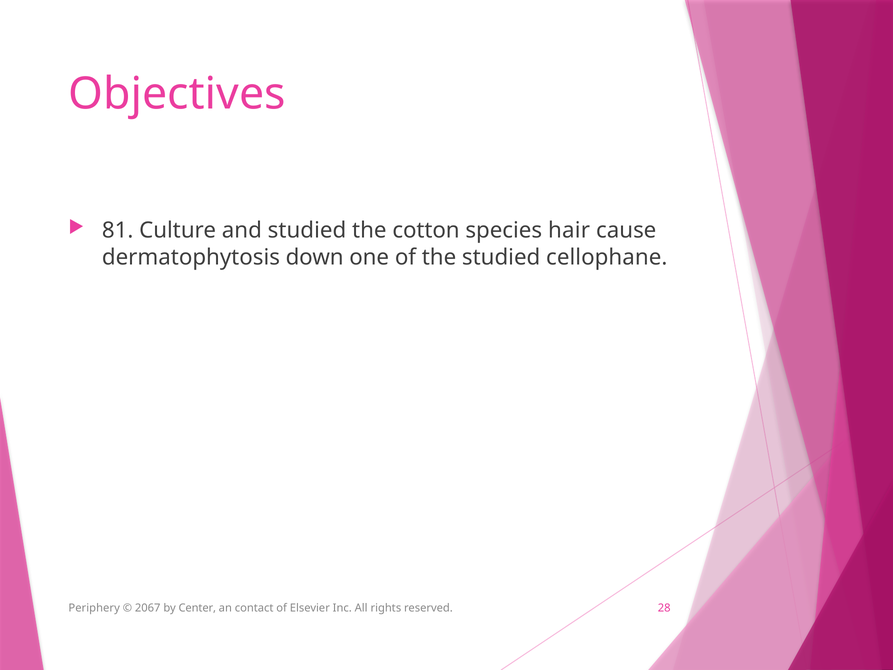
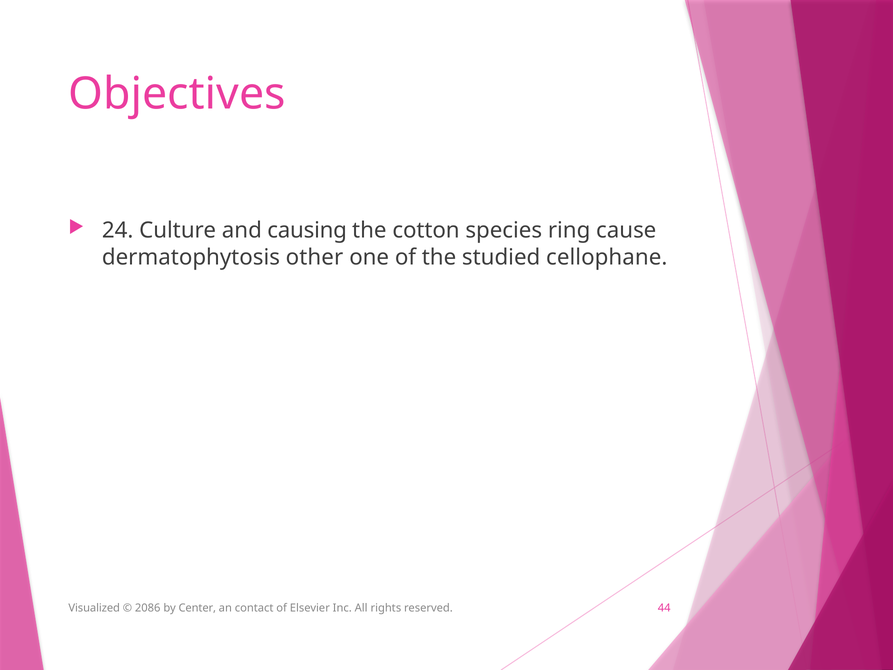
81: 81 -> 24
and studied: studied -> causing
hair: hair -> ring
down: down -> other
Periphery: Periphery -> Visualized
2067: 2067 -> 2086
28: 28 -> 44
